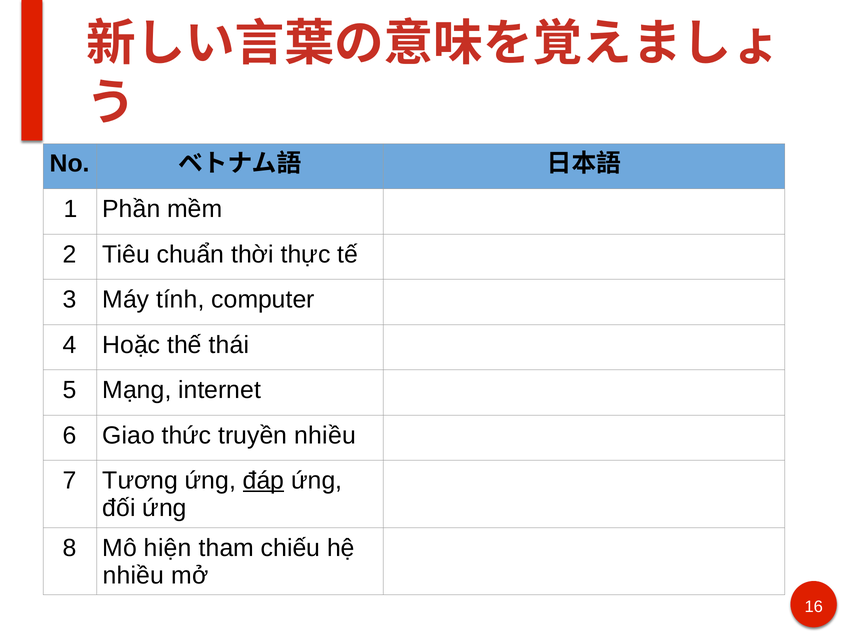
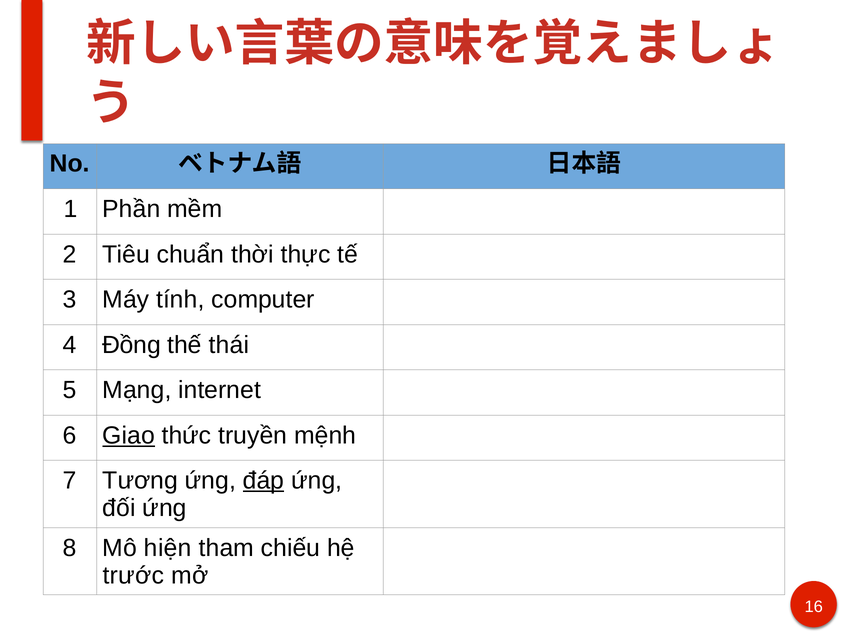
Hoặc: Hoặc -> Đồng
Giao underline: none -> present
truyền nhiều: nhiều -> mệnh
nhiều at (133, 576): nhiều -> trước
